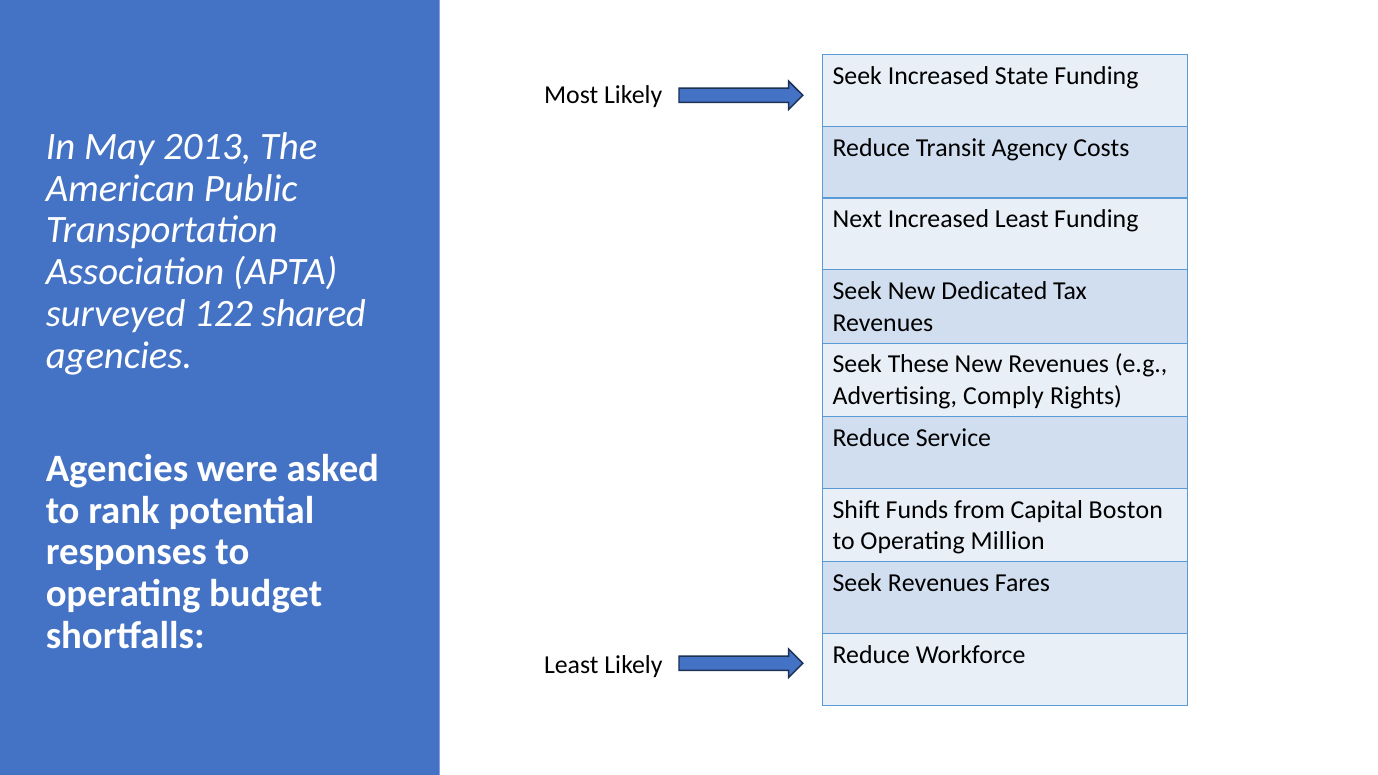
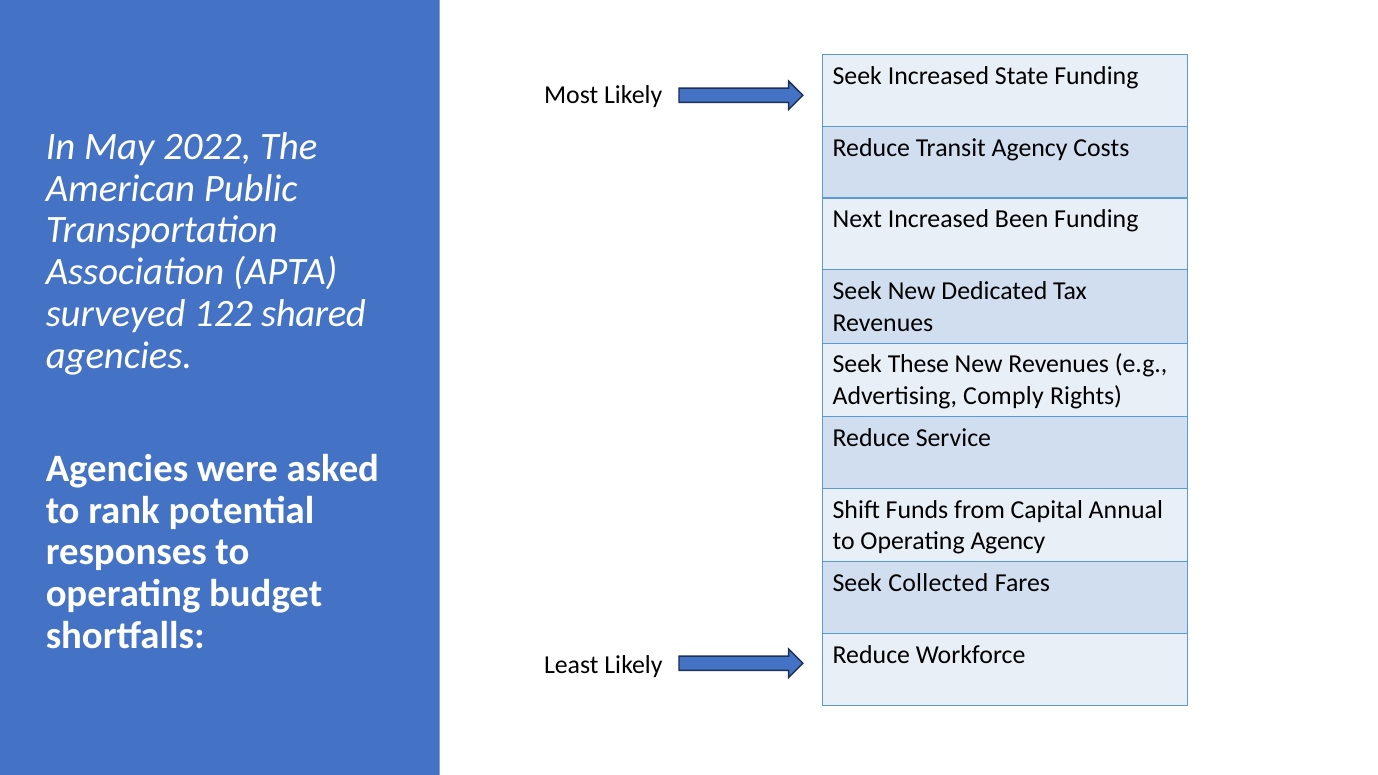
2013: 2013 -> 2022
Increased Least: Least -> Been
Boston: Boston -> Annual
Operating Million: Million -> Agency
Seek Revenues: Revenues -> Collected
